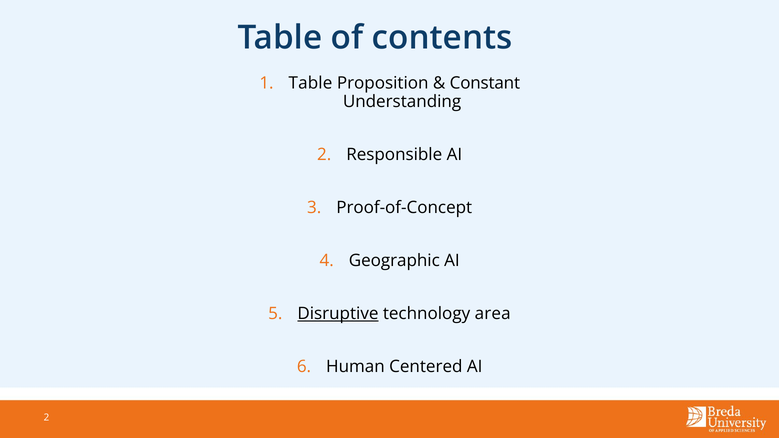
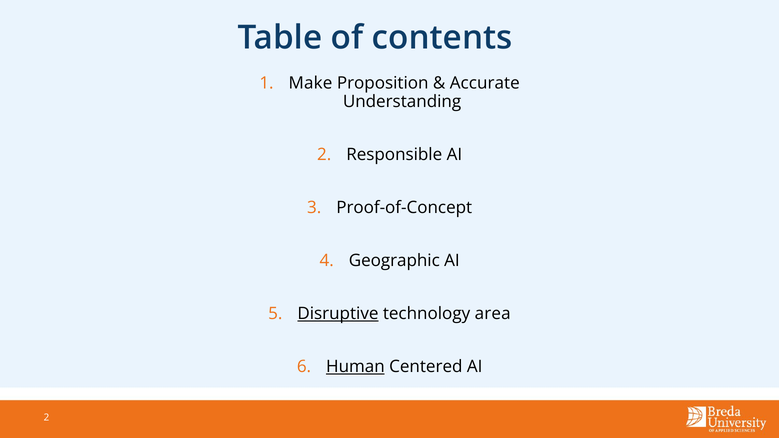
Table at (310, 83): Table -> Make
Constant: Constant -> Accurate
Human underline: none -> present
